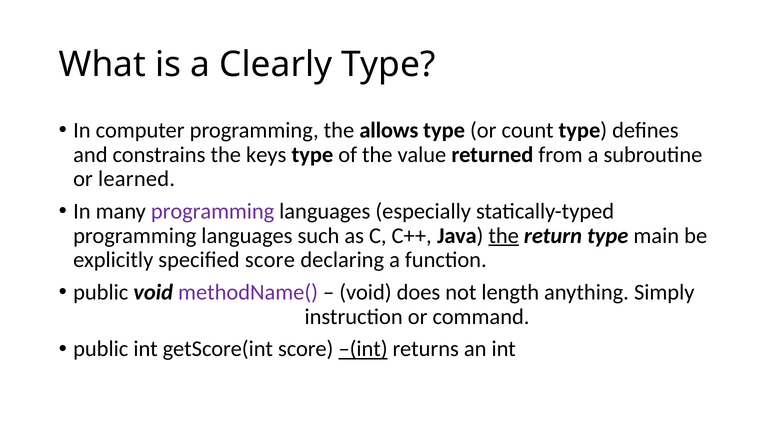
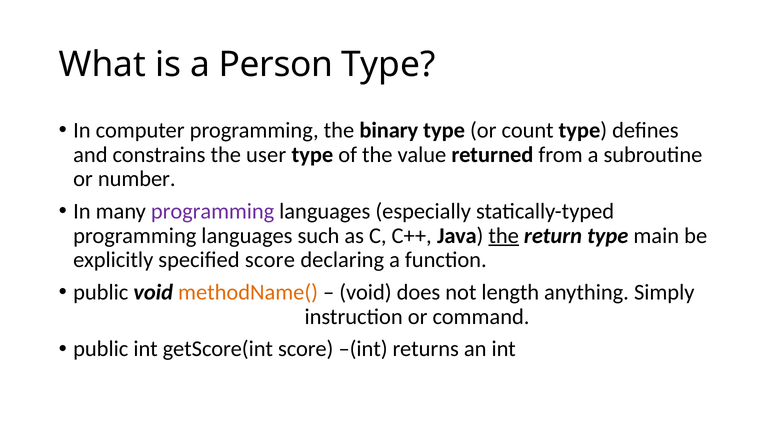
Clearly: Clearly -> Person
allows: allows -> binary
keys: keys -> user
learned: learned -> number
methodName( colour: purple -> orange
–(int underline: present -> none
